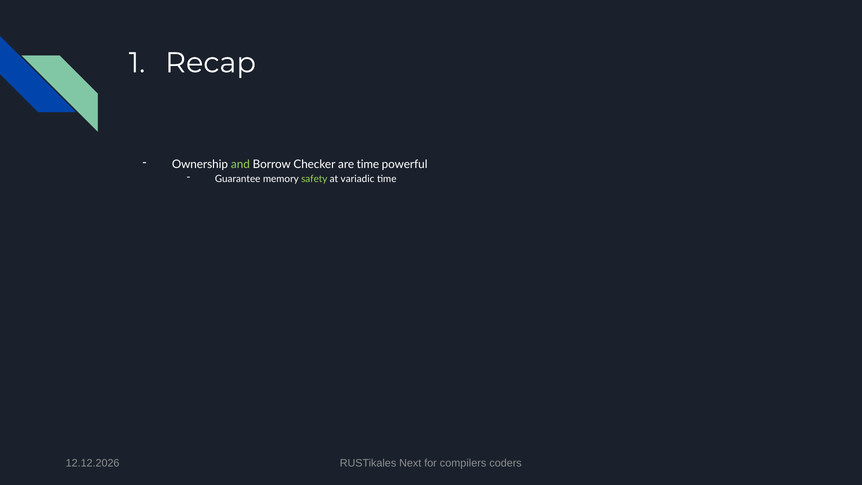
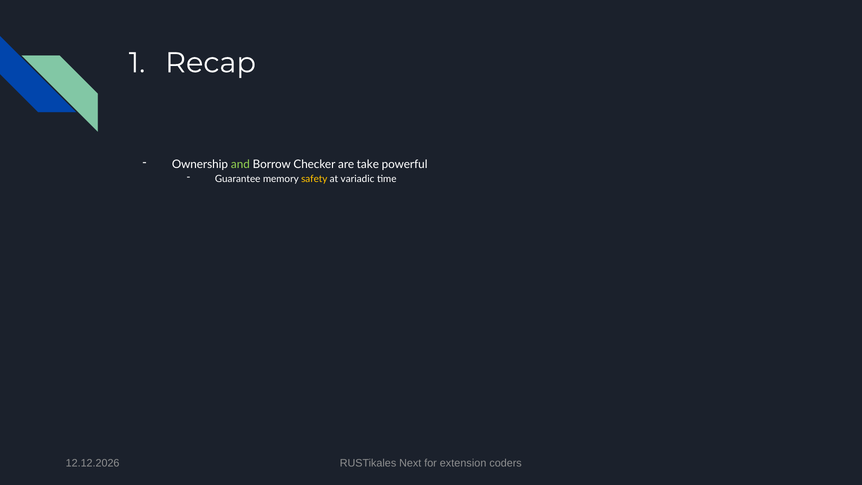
are time: time -> take
safety colour: light green -> yellow
compilers: compilers -> extension
